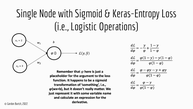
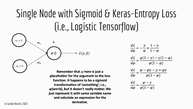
Operations: Operations -> Tensorflow
